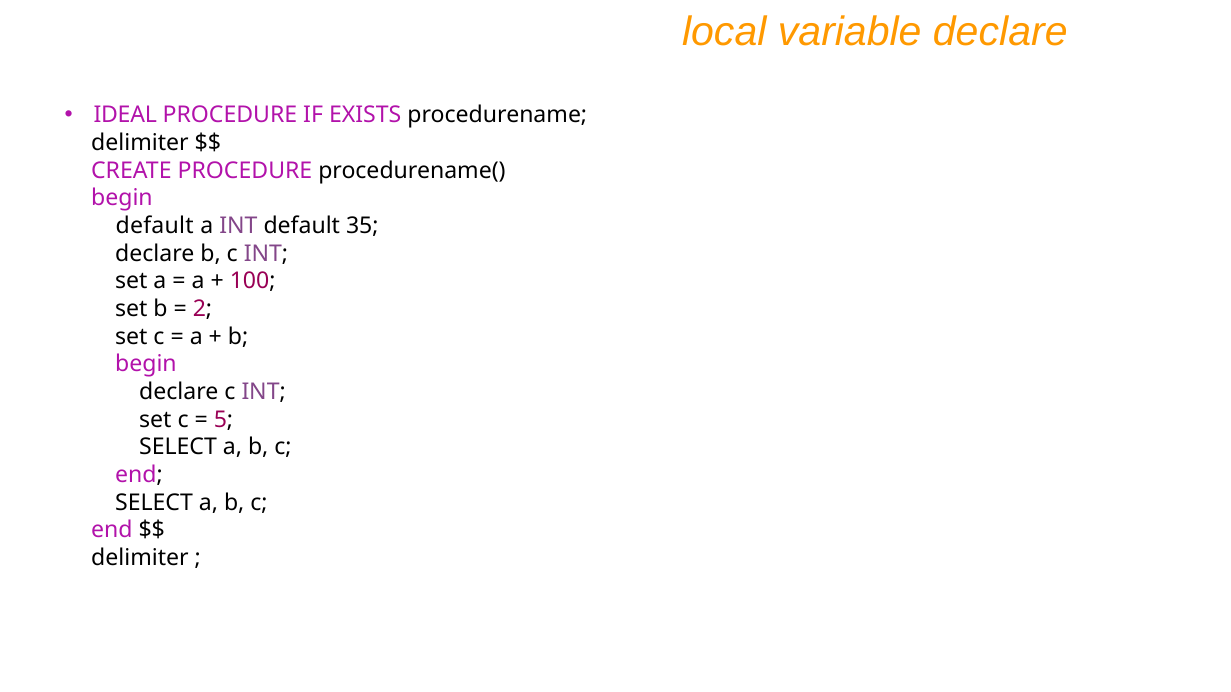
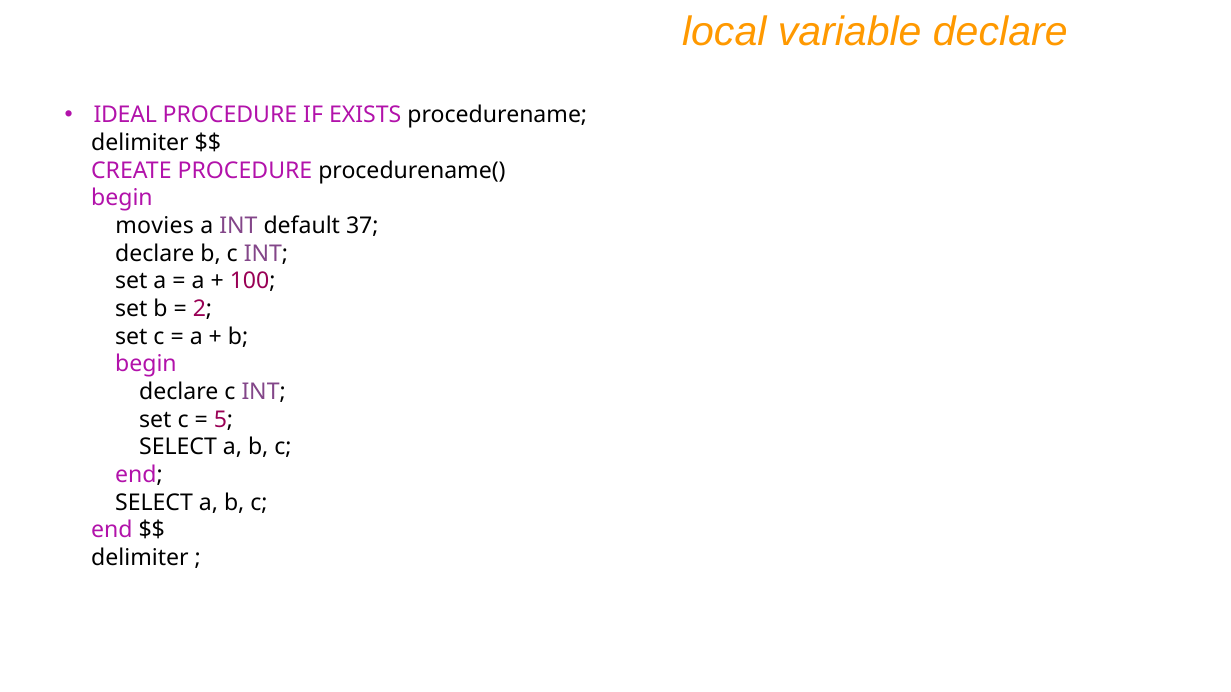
default at (155, 226): default -> movies
35: 35 -> 37
